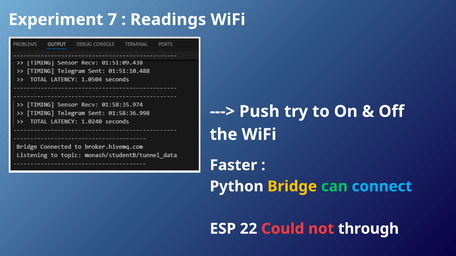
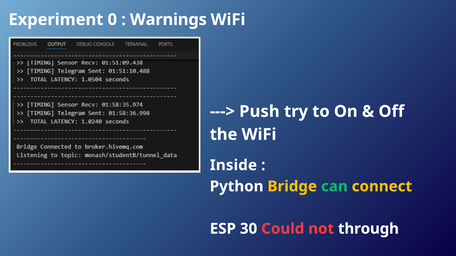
7: 7 -> 0
Readings: Readings -> Warnings
Faster: Faster -> Inside
connect colour: light blue -> yellow
22: 22 -> 30
